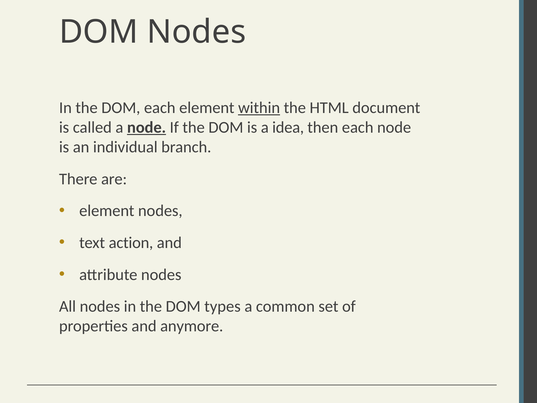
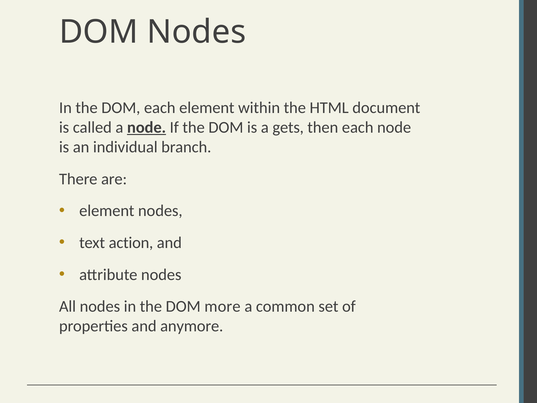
within underline: present -> none
idea: idea -> gets
types: types -> more
